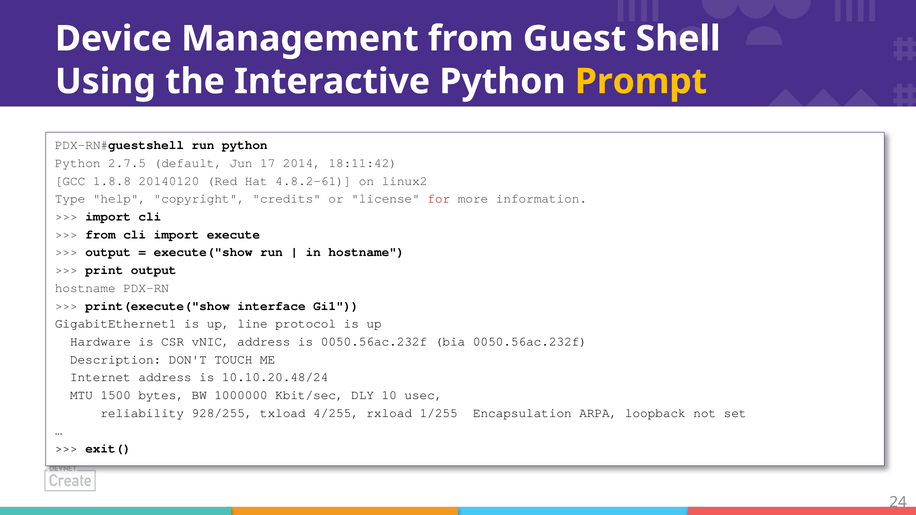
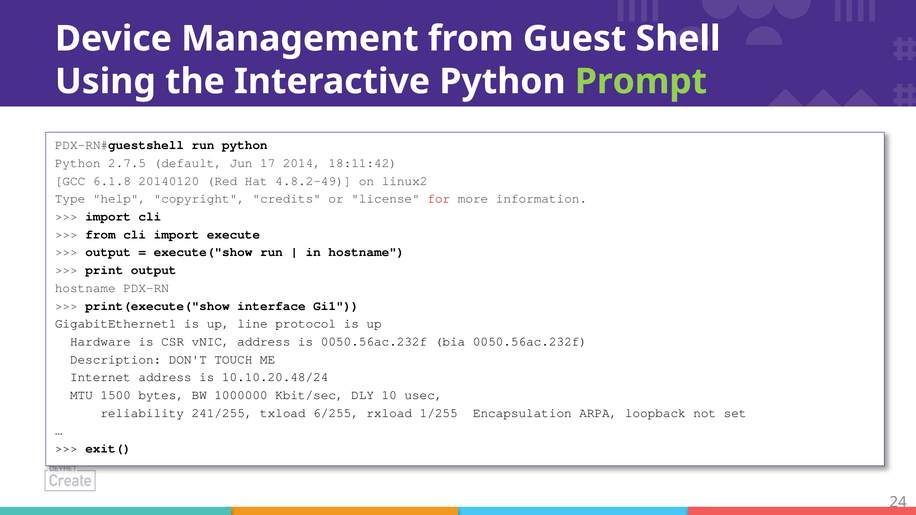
Prompt colour: yellow -> light green
1.8.8: 1.8.8 -> 6.1.8
4.8.2-61: 4.8.2-61 -> 4.8.2-49
928/255: 928/255 -> 241/255
4/255: 4/255 -> 6/255
